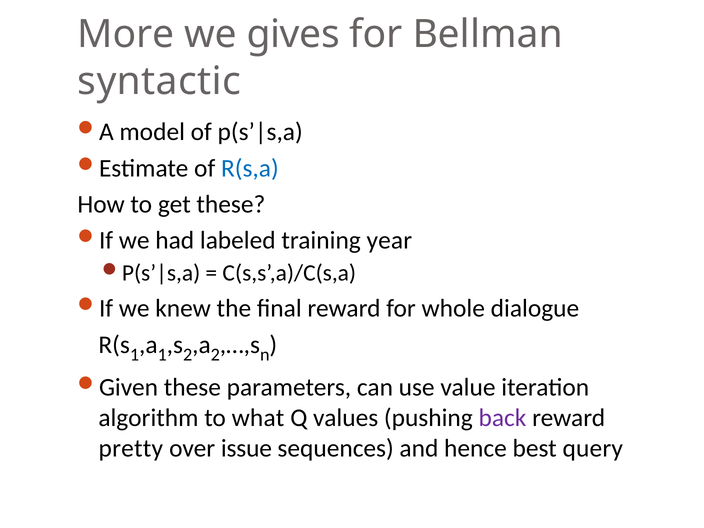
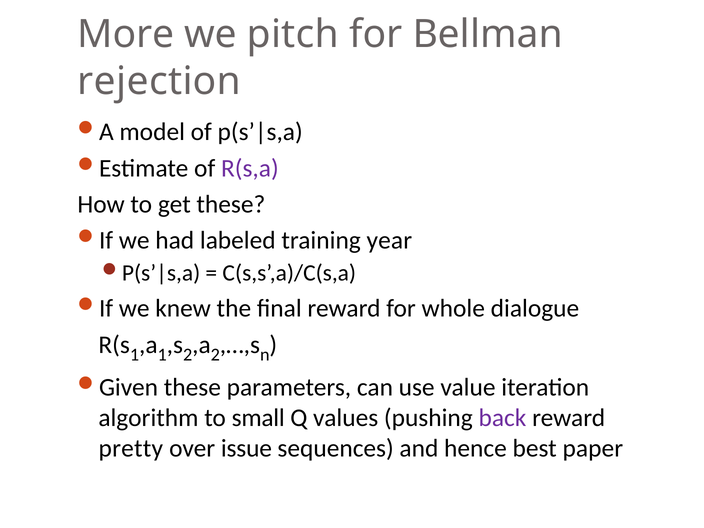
gives: gives -> pitch
syntactic: syntactic -> rejection
R(s,a colour: blue -> purple
what: what -> small
query: query -> paper
